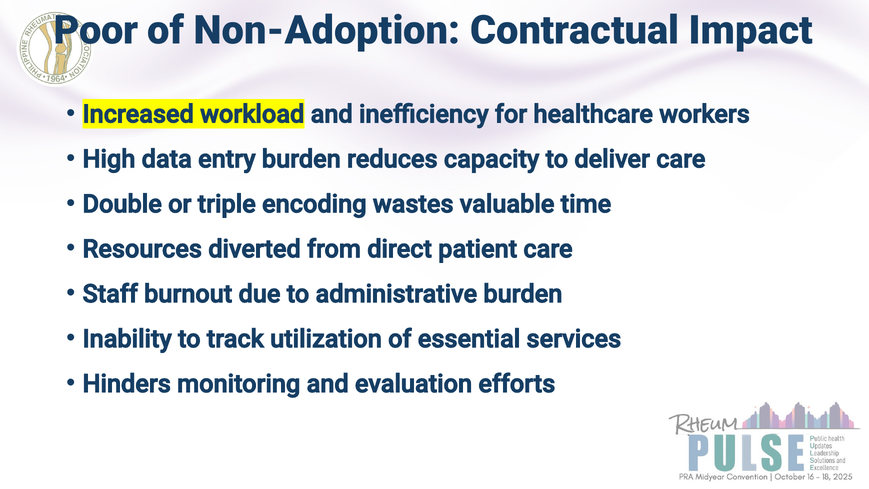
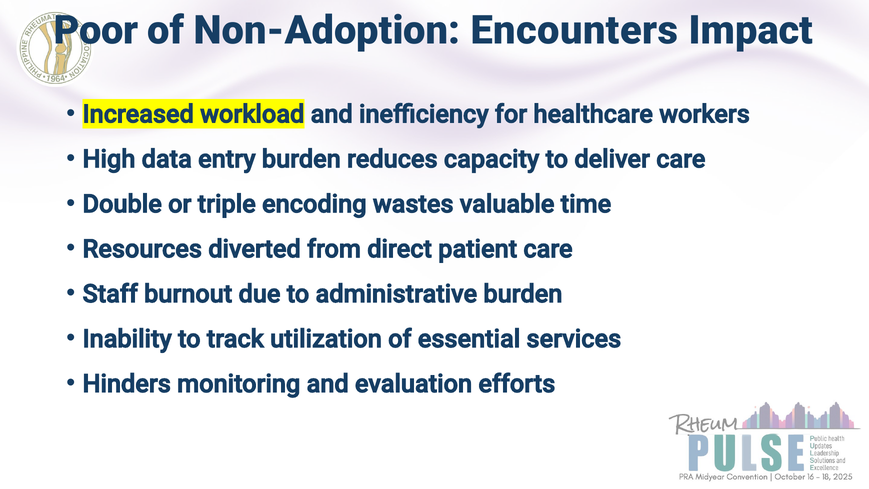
Contractual: Contractual -> Encounters
